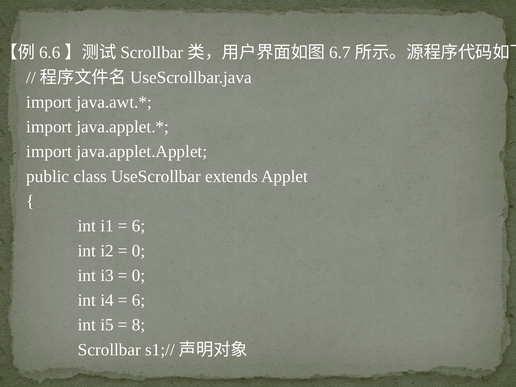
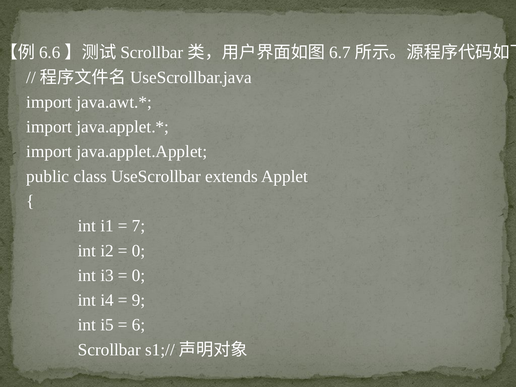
6 at (139, 226): 6 -> 7
6 at (139, 300): 6 -> 9
8: 8 -> 6
